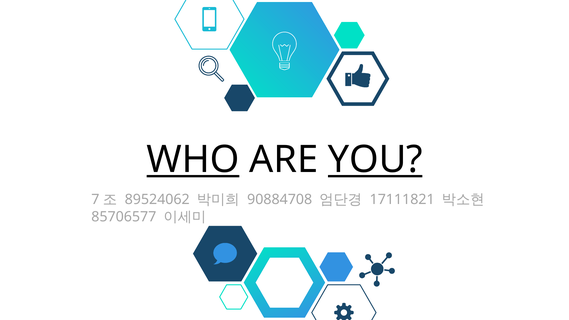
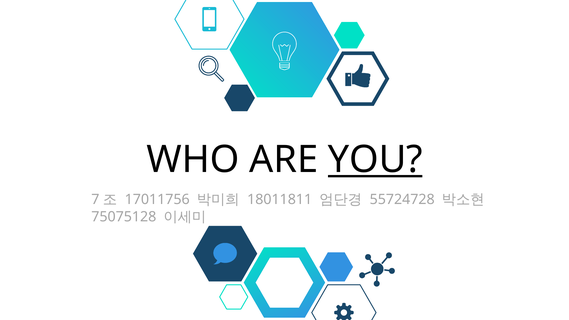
WHO underline: present -> none
89524062: 89524062 -> 17011756
90884708: 90884708 -> 18011811
17111821: 17111821 -> 55724728
85706577: 85706577 -> 75075128
